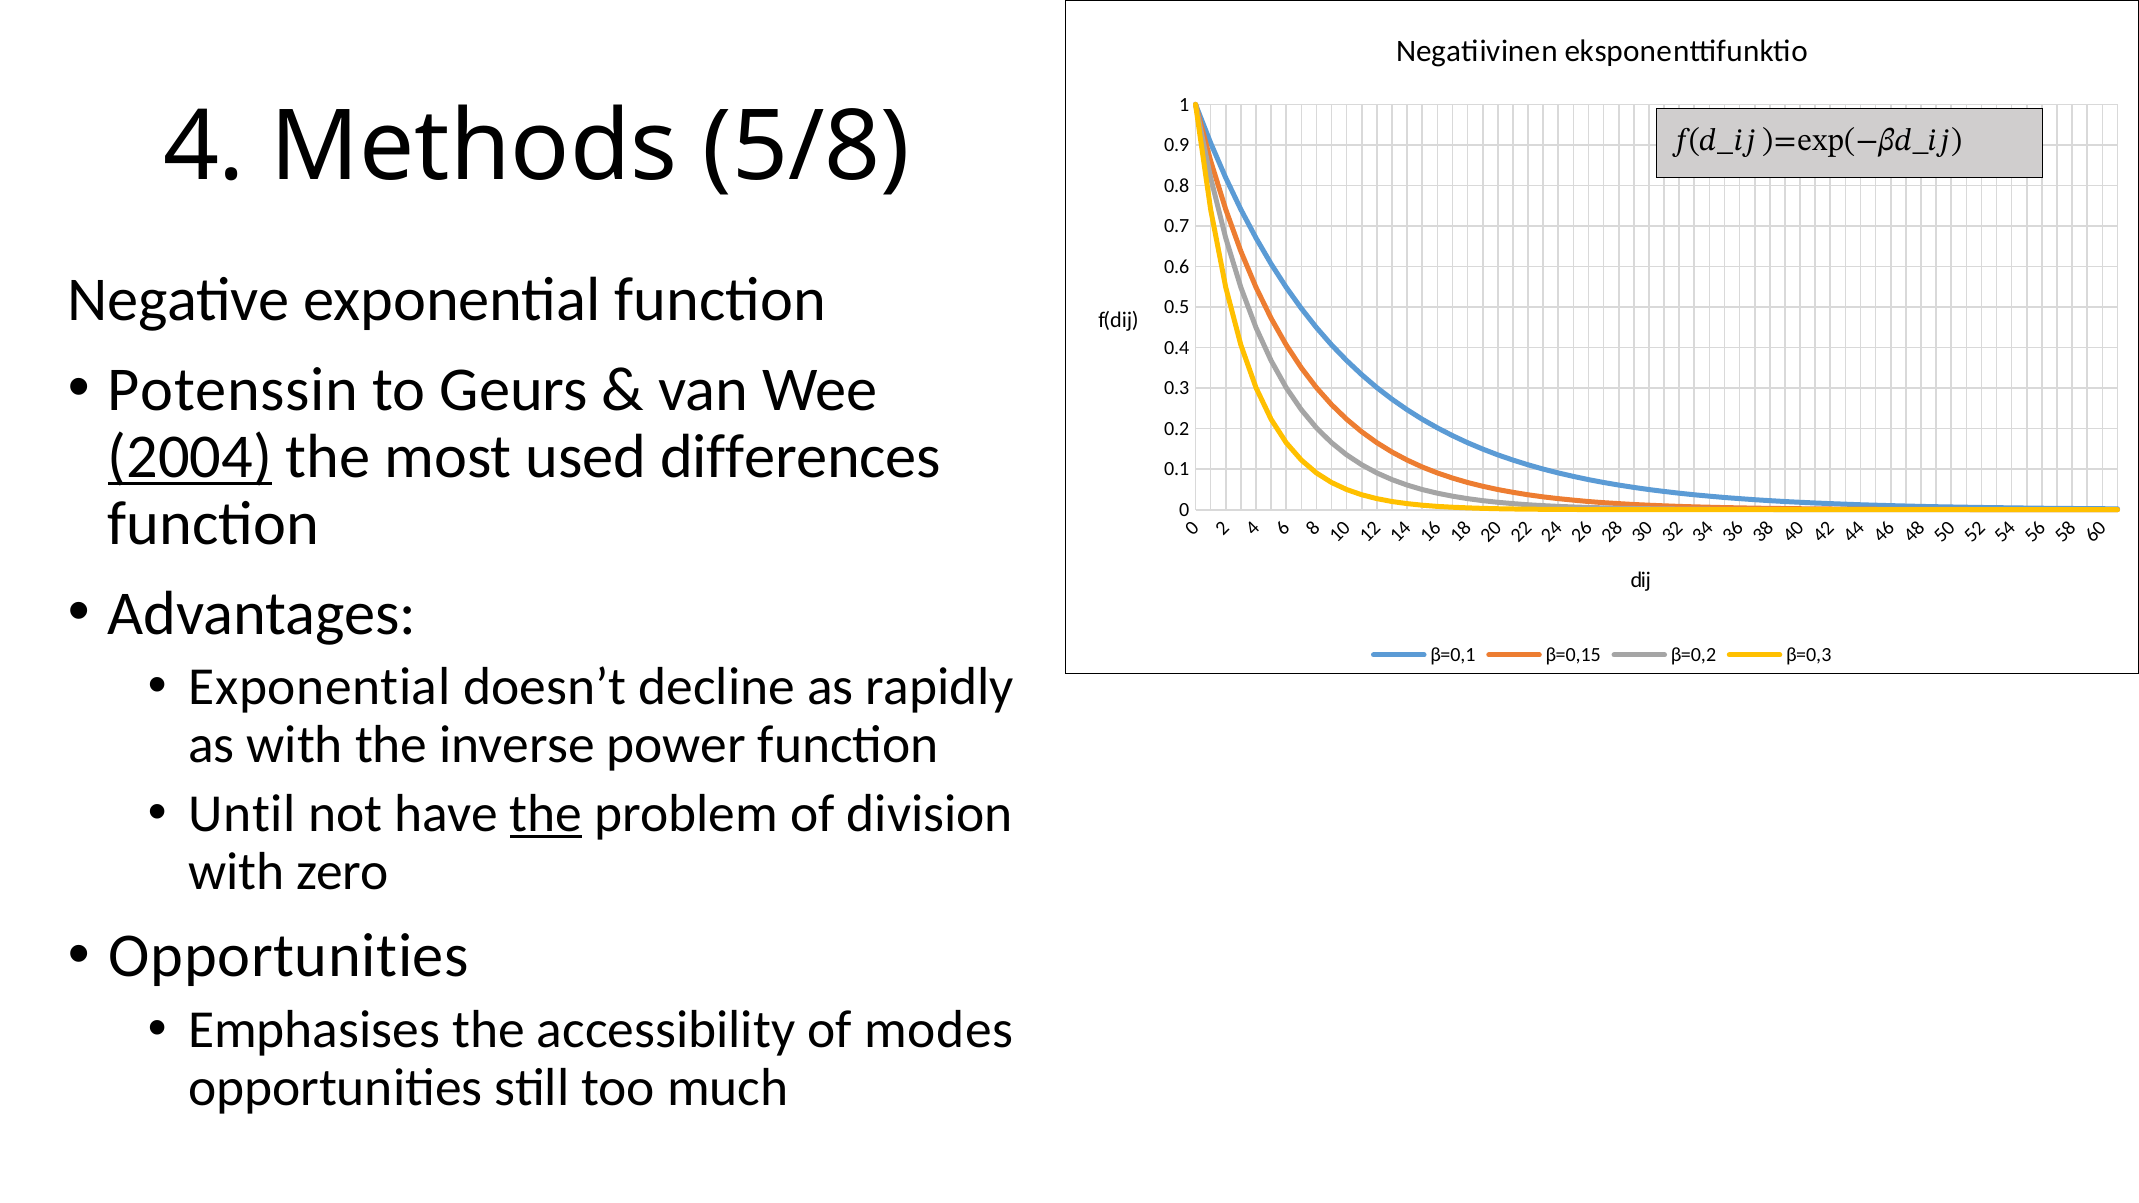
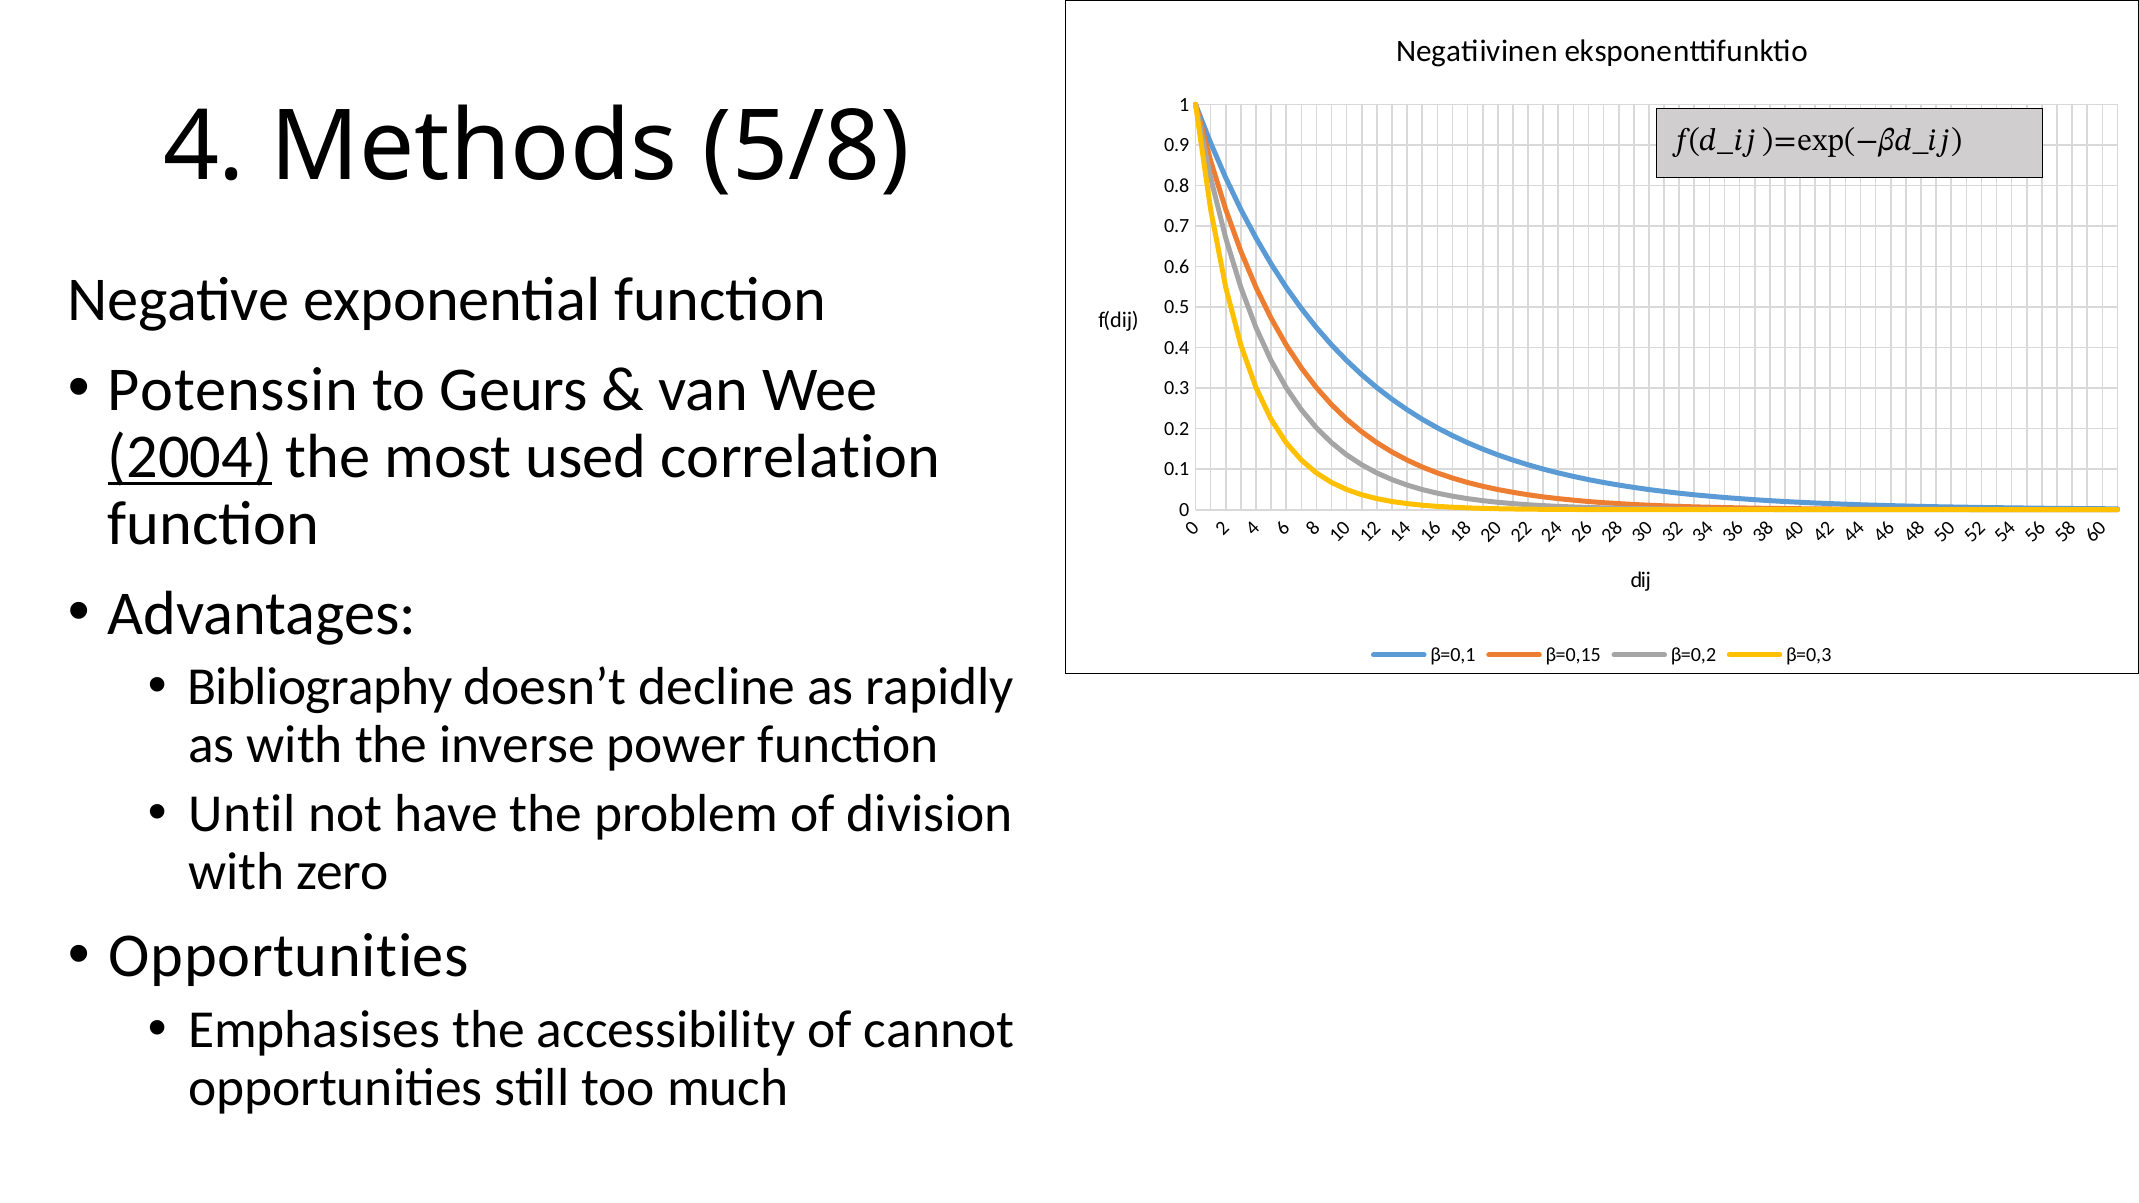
differences: differences -> correlation
Exponential at (320, 687): Exponential -> Bibliography
the at (546, 814) underline: present -> none
modes: modes -> cannot
